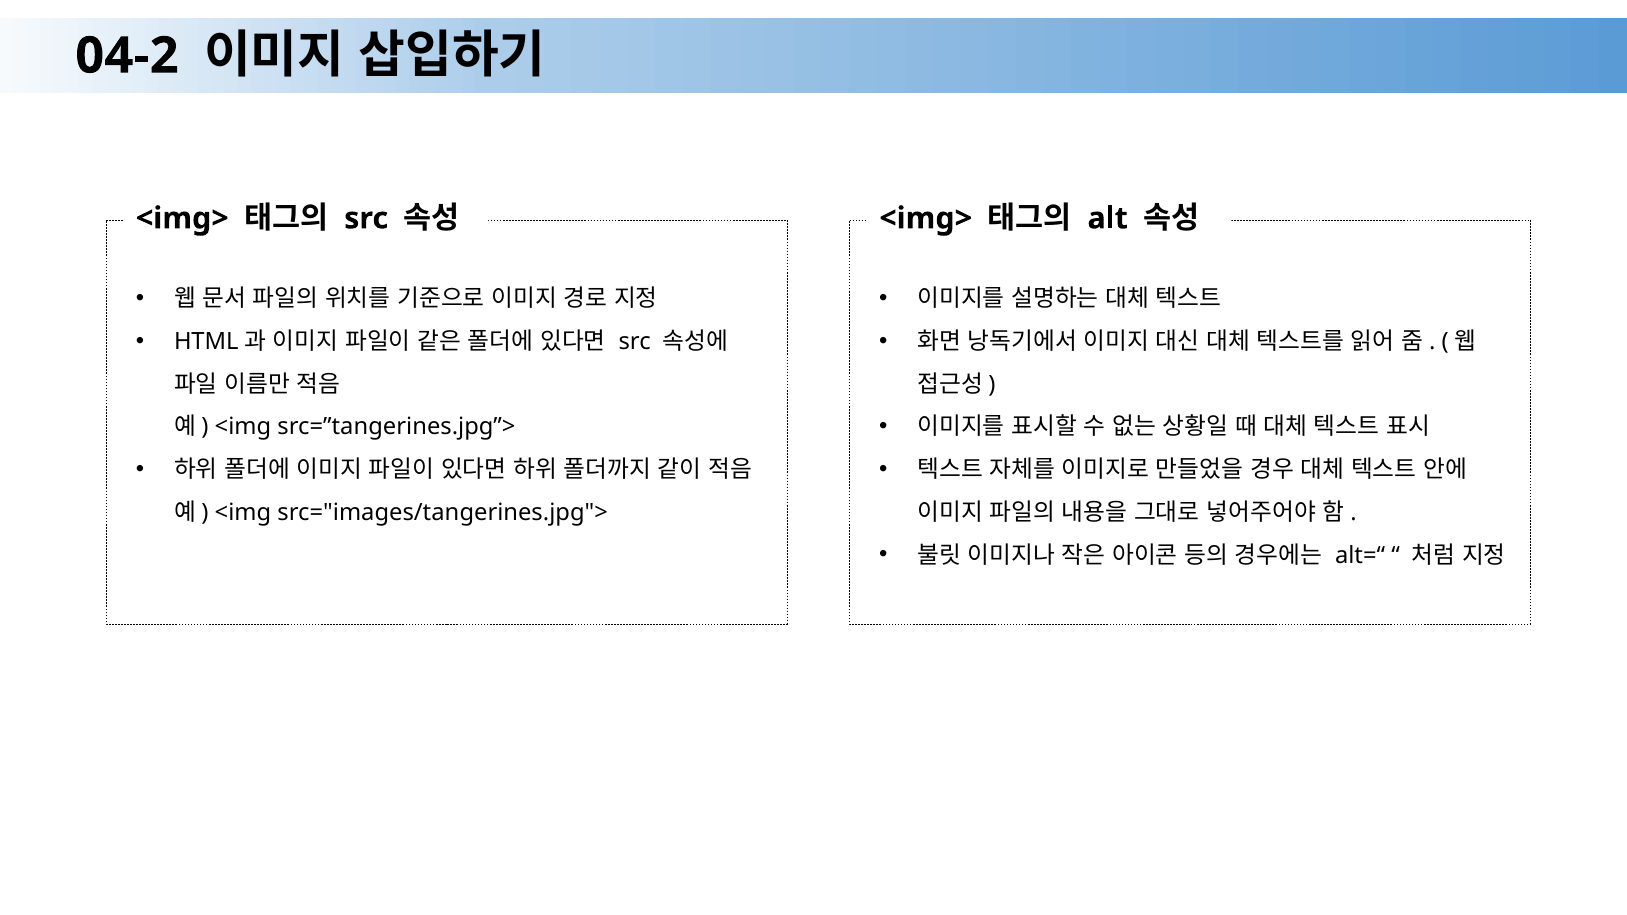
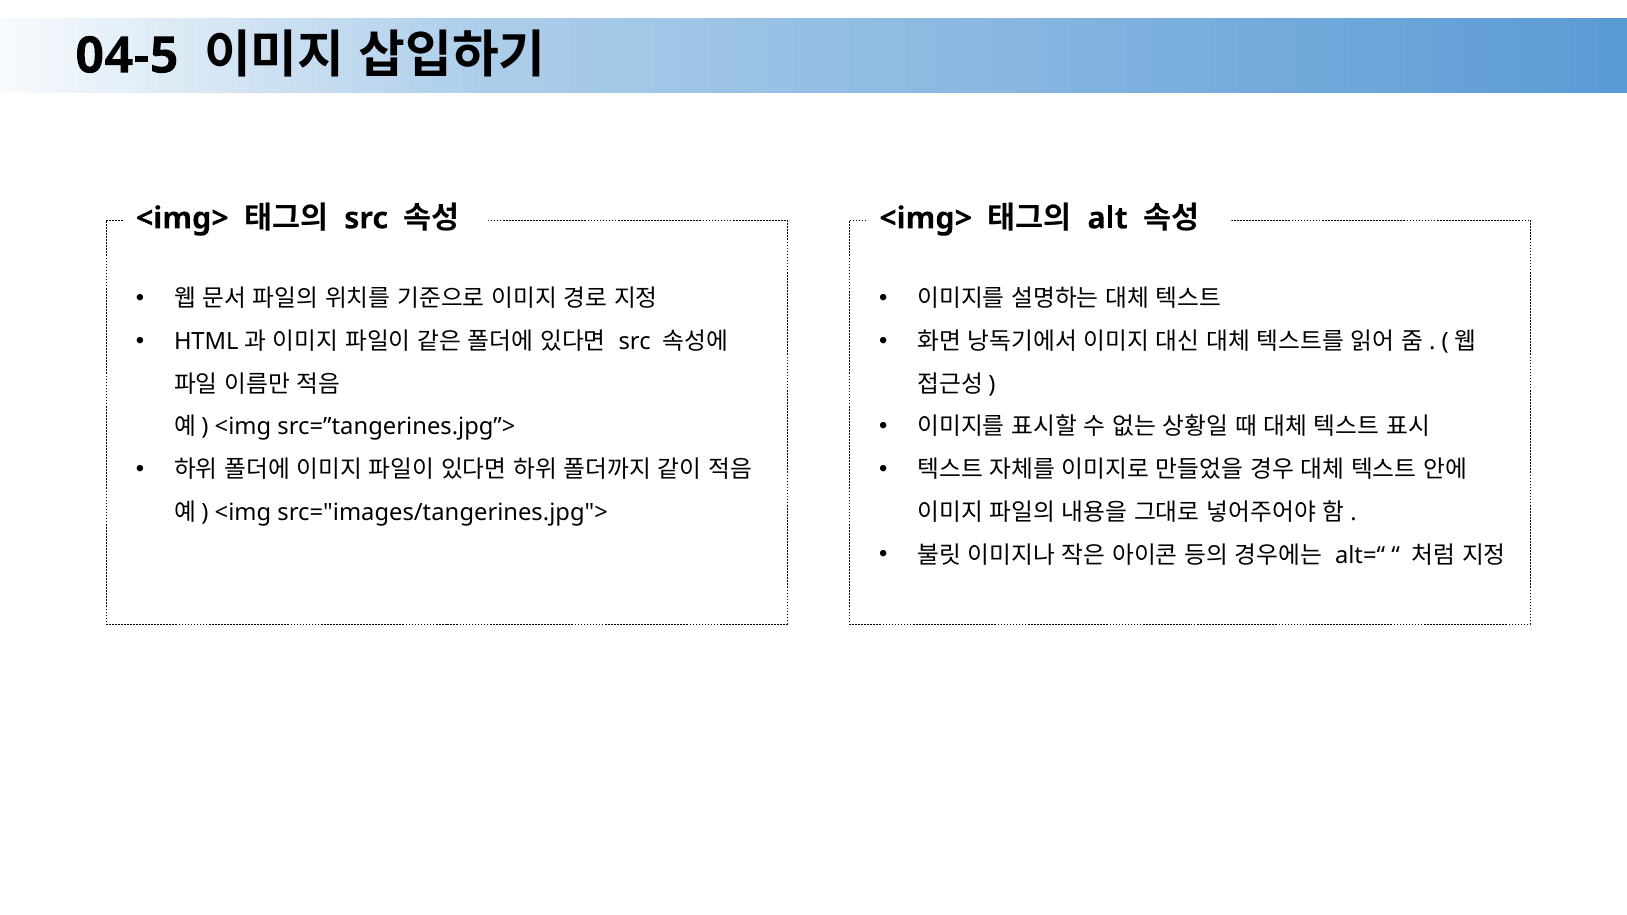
04-2: 04-2 -> 04-5
